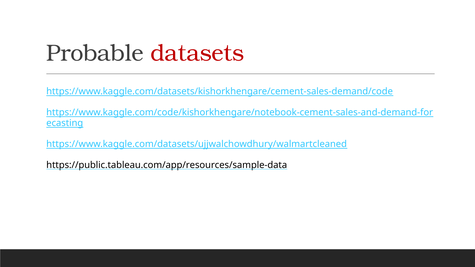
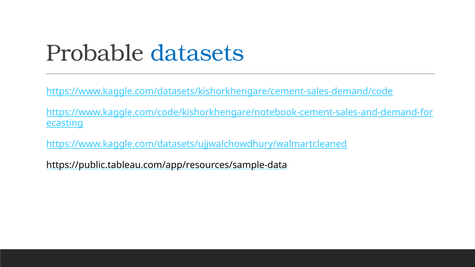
datasets colour: red -> blue
